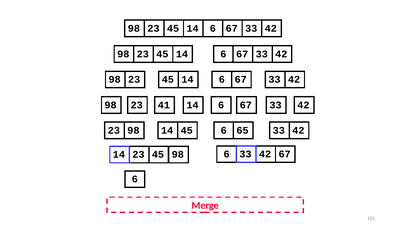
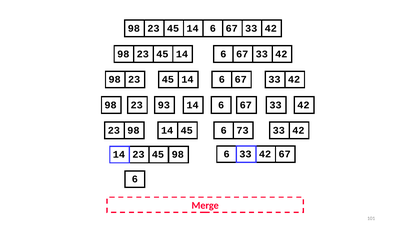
41: 41 -> 93
65: 65 -> 73
